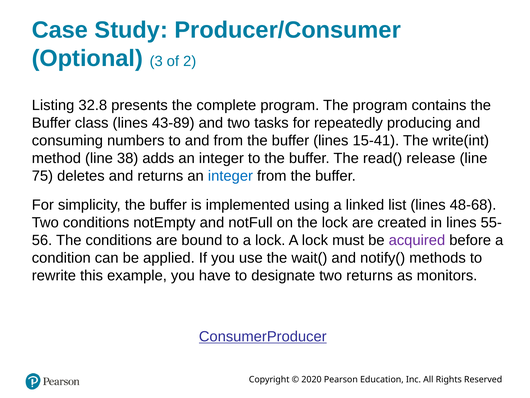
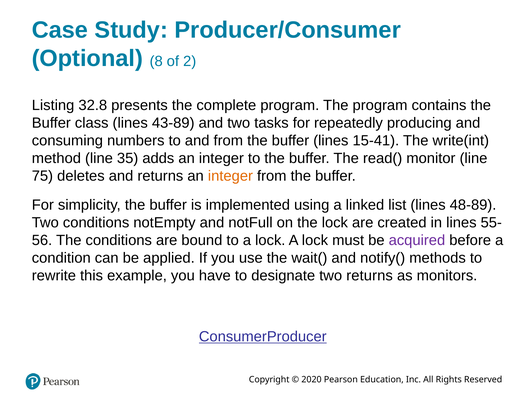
3: 3 -> 8
38: 38 -> 35
release: release -> monitor
integer at (230, 176) colour: blue -> orange
48-68: 48-68 -> 48-89
